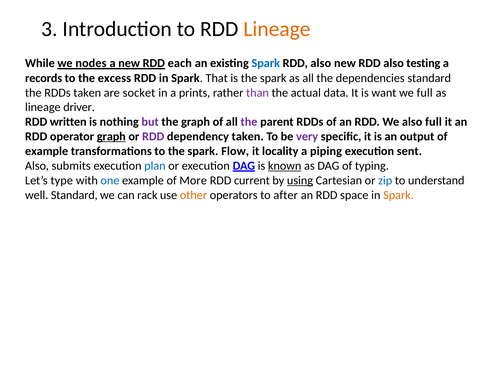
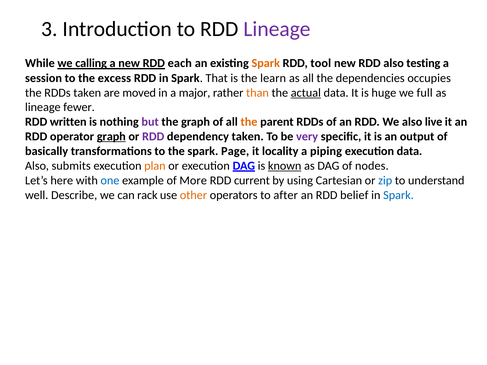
Lineage at (277, 29) colour: orange -> purple
nodes: nodes -> calling
Spark at (266, 63) colour: blue -> orange
also at (321, 63): also -> tool
records: records -> session
is the spark: spark -> learn
dependencies standard: standard -> occupies
socket: socket -> moved
prints: prints -> major
than colour: purple -> orange
actual underline: none -> present
want: want -> huge
driver: driver -> fewer
the at (249, 122) colour: purple -> orange
also full: full -> live
example at (47, 151): example -> basically
Flow: Flow -> Page
execution sent: sent -> data
plan colour: blue -> orange
typing: typing -> nodes
type: type -> here
using underline: present -> none
well Standard: Standard -> Describe
space: space -> belief
Spark at (398, 195) colour: orange -> blue
